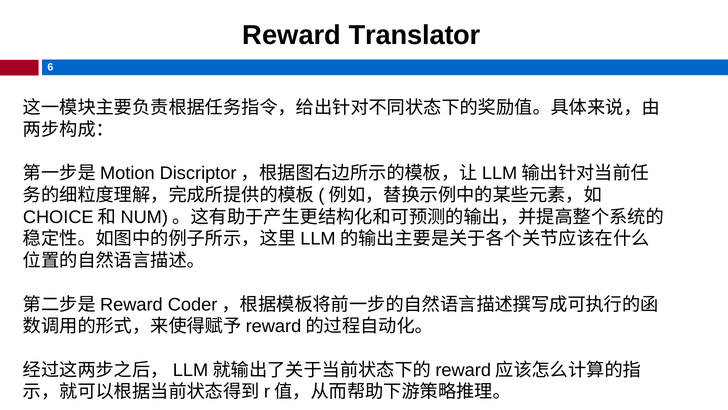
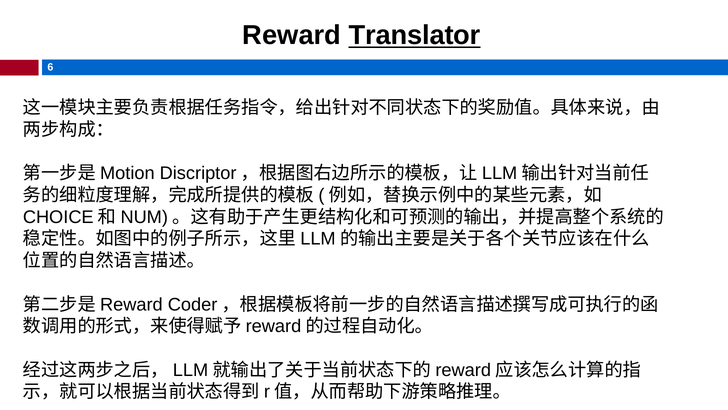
Translator underline: none -> present
